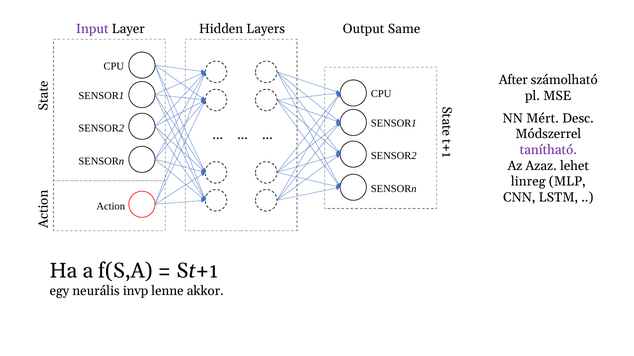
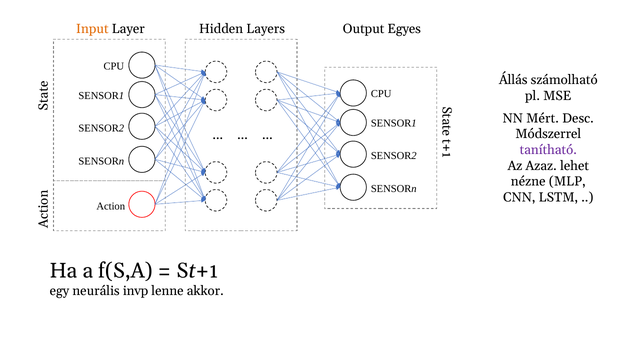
Input colour: purple -> orange
Same: Same -> Egyes
After: After -> Állás
linreg: linreg -> nézne
